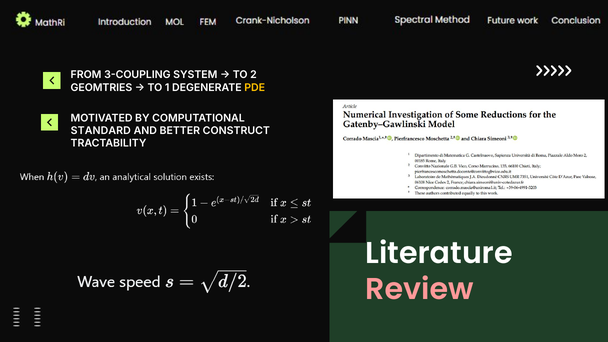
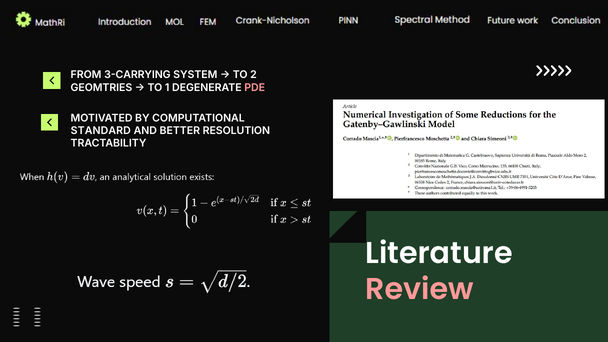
3-COUPLING: 3-COUPLING -> 3-CARRYING
PDE colour: yellow -> pink
CONSTRUCT: CONSTRUCT -> RESOLUTION
